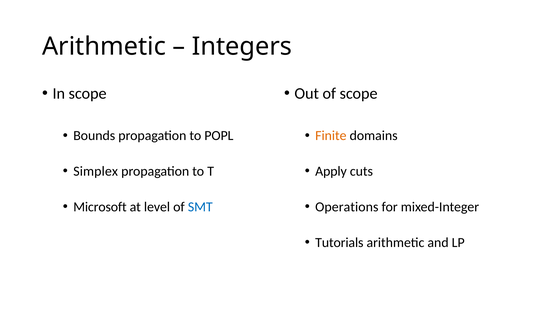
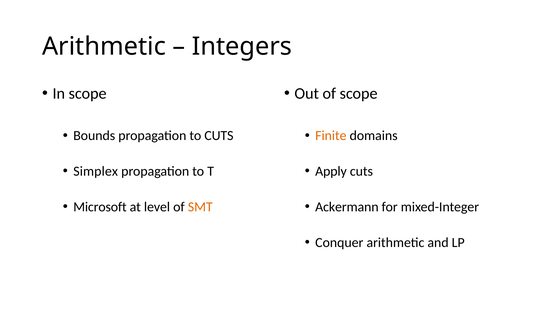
to POPL: POPL -> CUTS
SMT colour: blue -> orange
Operations: Operations -> Ackermann
Tutorials: Tutorials -> Conquer
